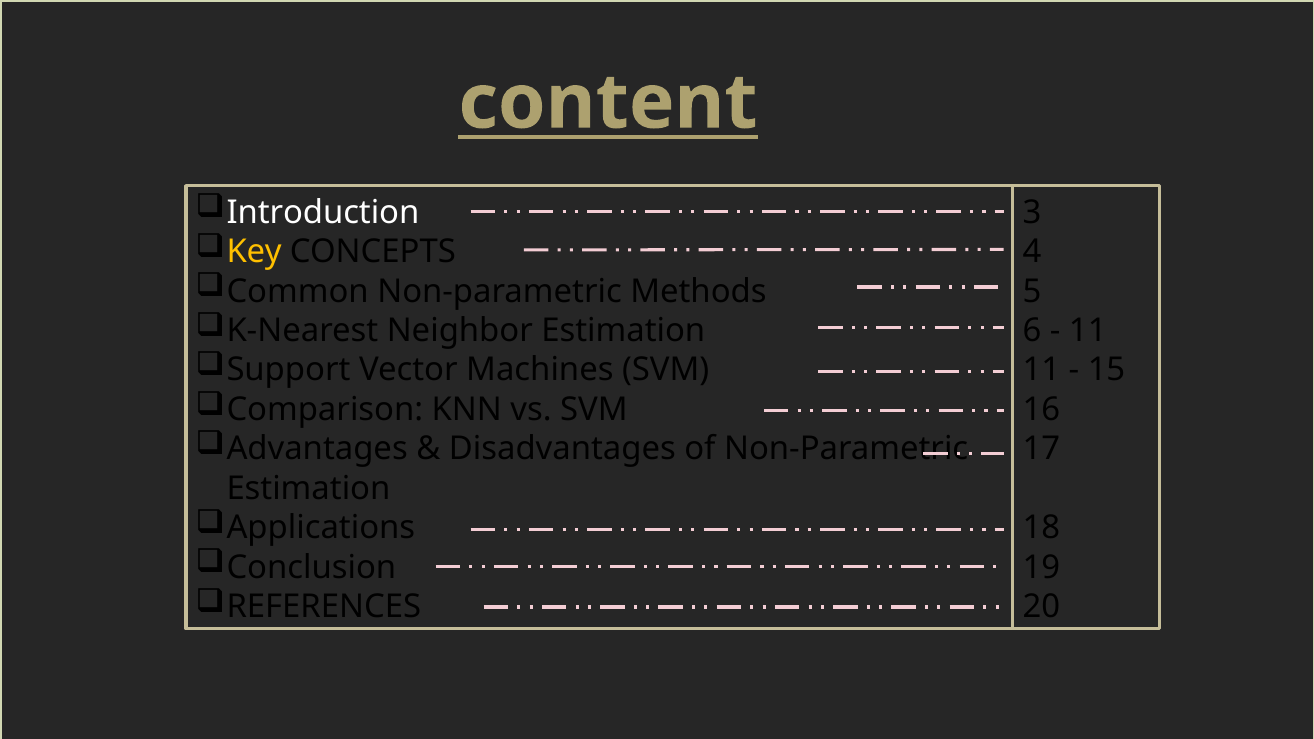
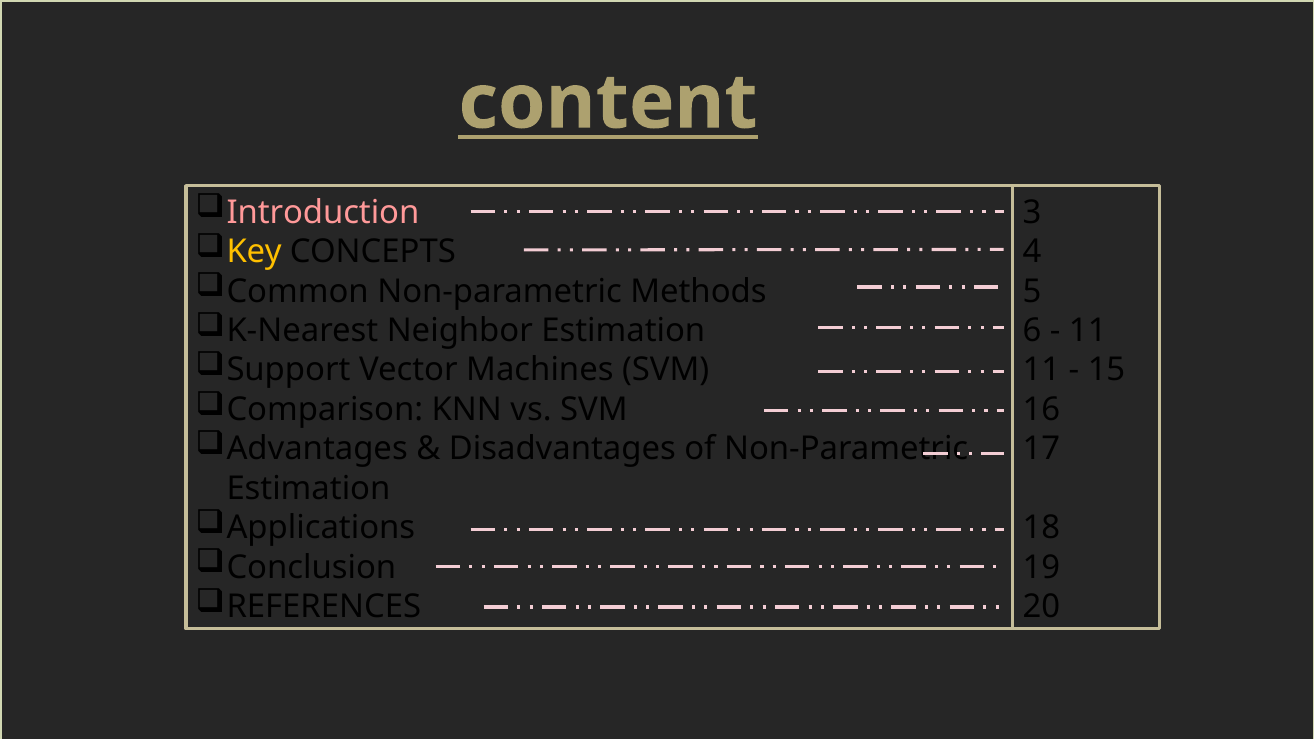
Introduction colour: white -> pink
